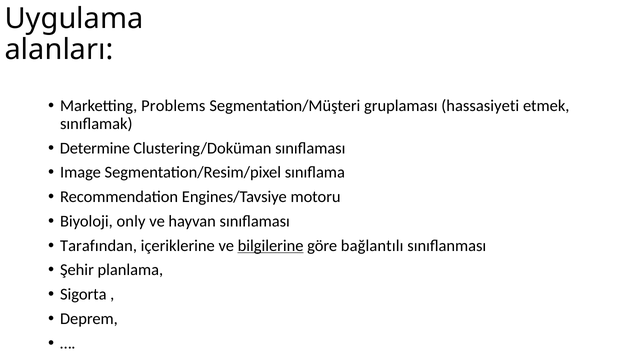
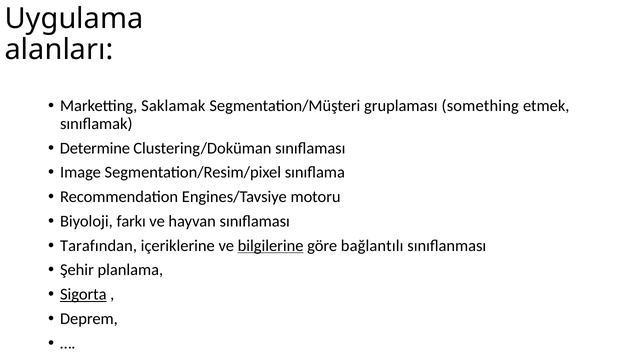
Problems: Problems -> Saklamak
hassasiyeti: hassasiyeti -> something
only: only -> farkı
Sigorta underline: none -> present
